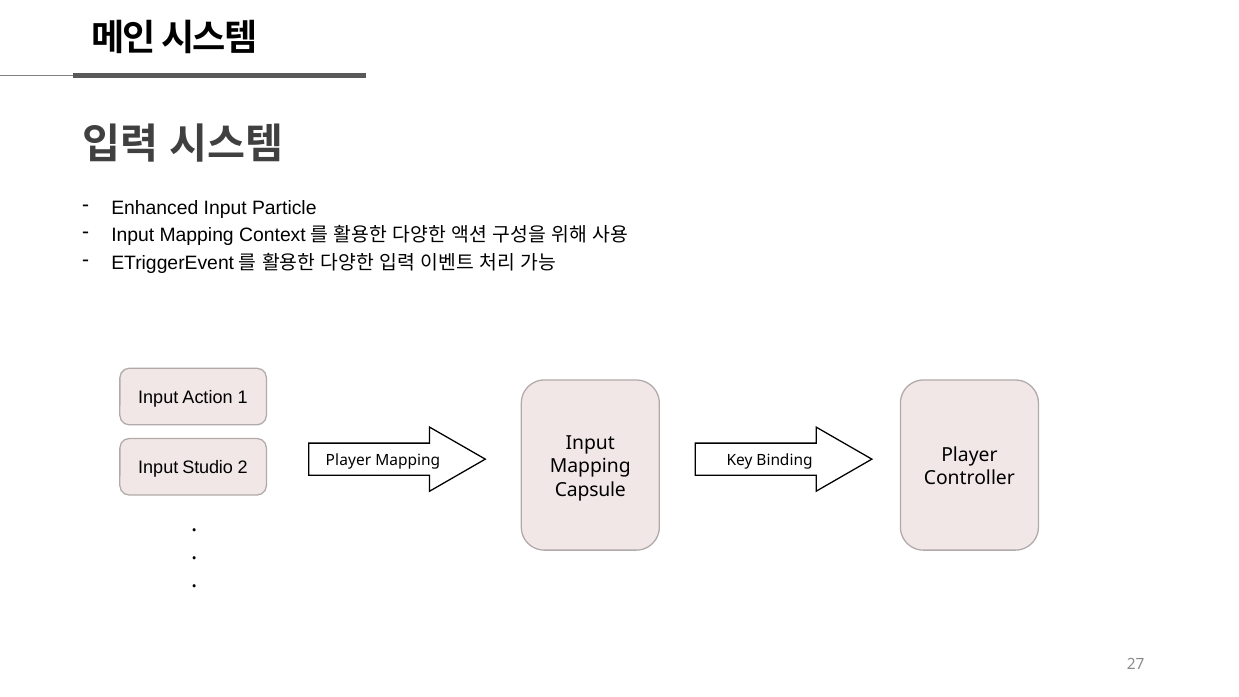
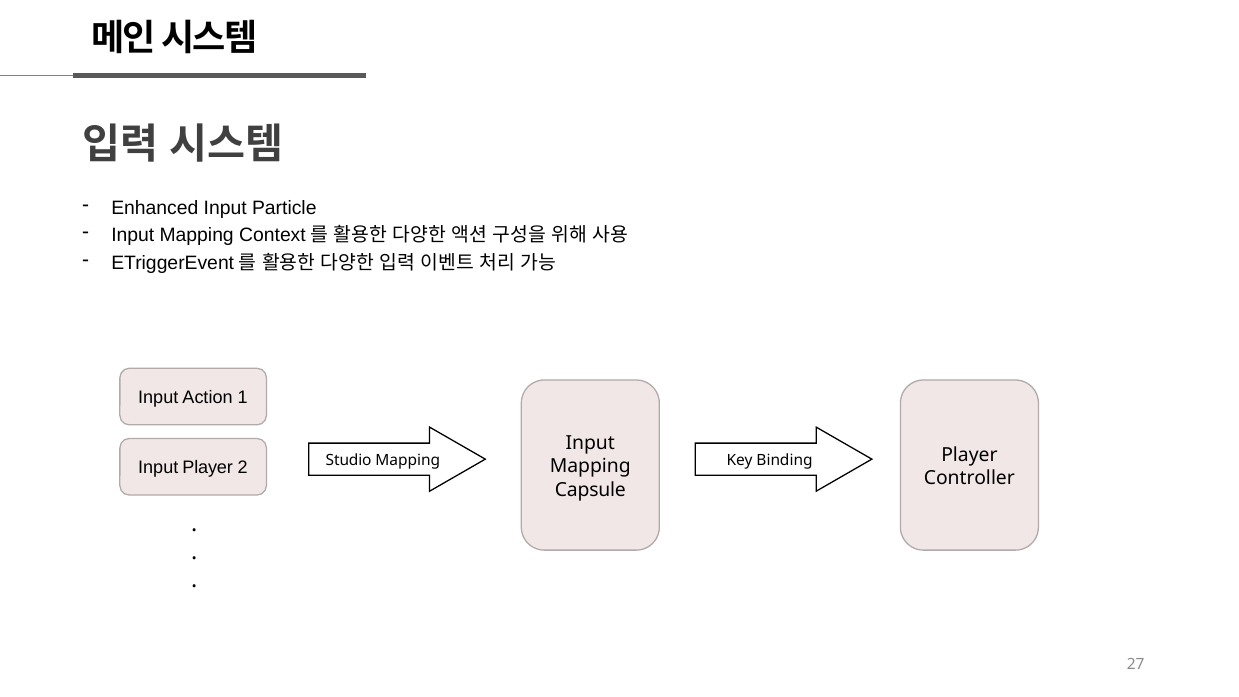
Player at (349, 460): Player -> Studio
Input Studio: Studio -> Player
